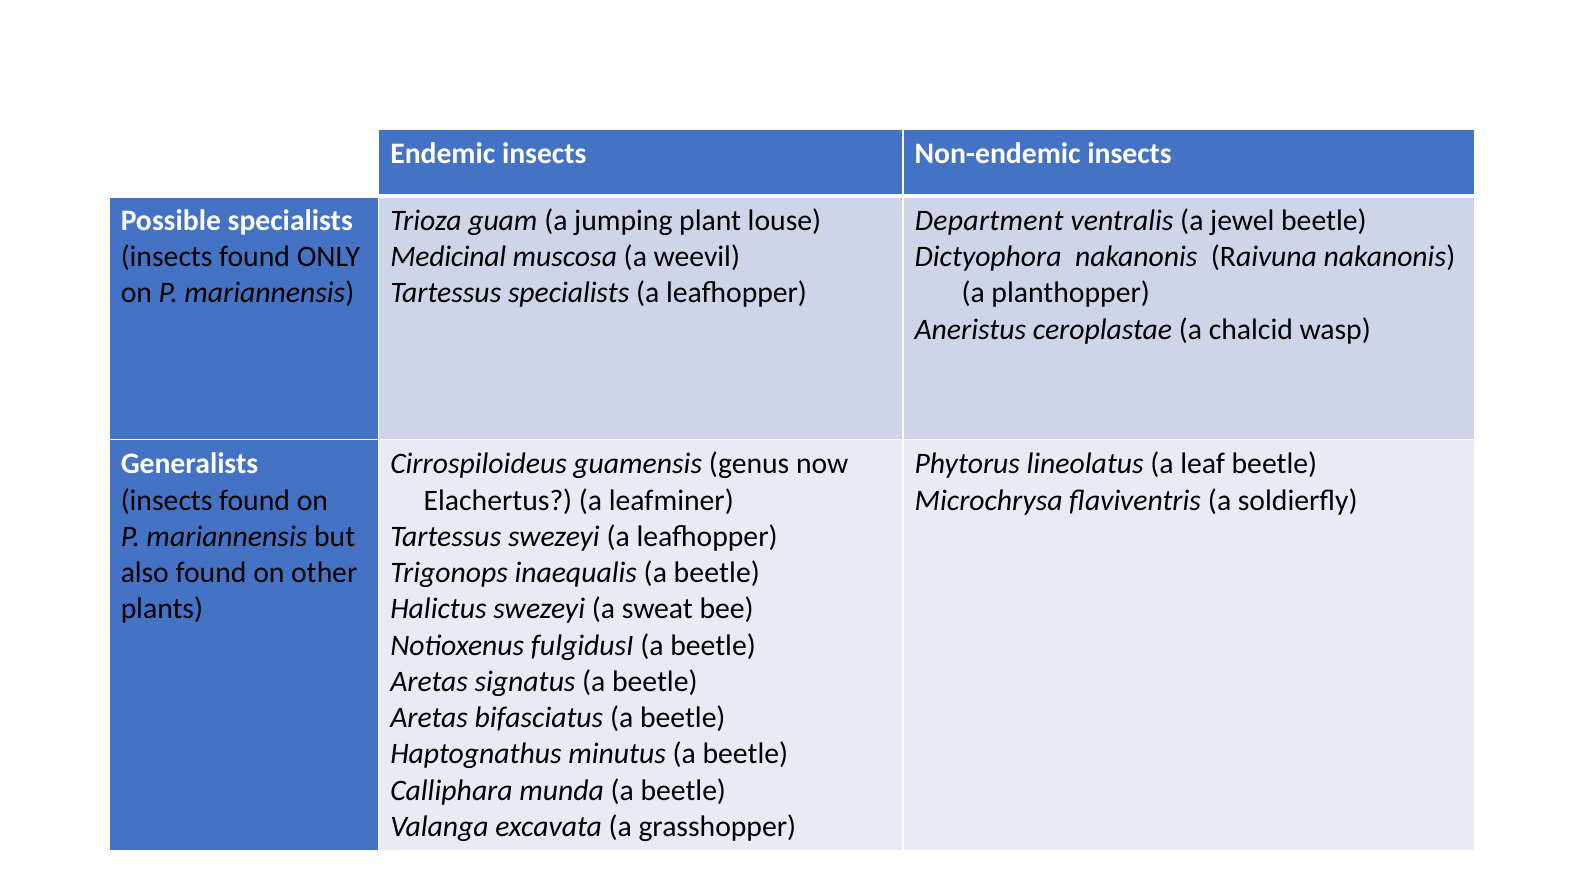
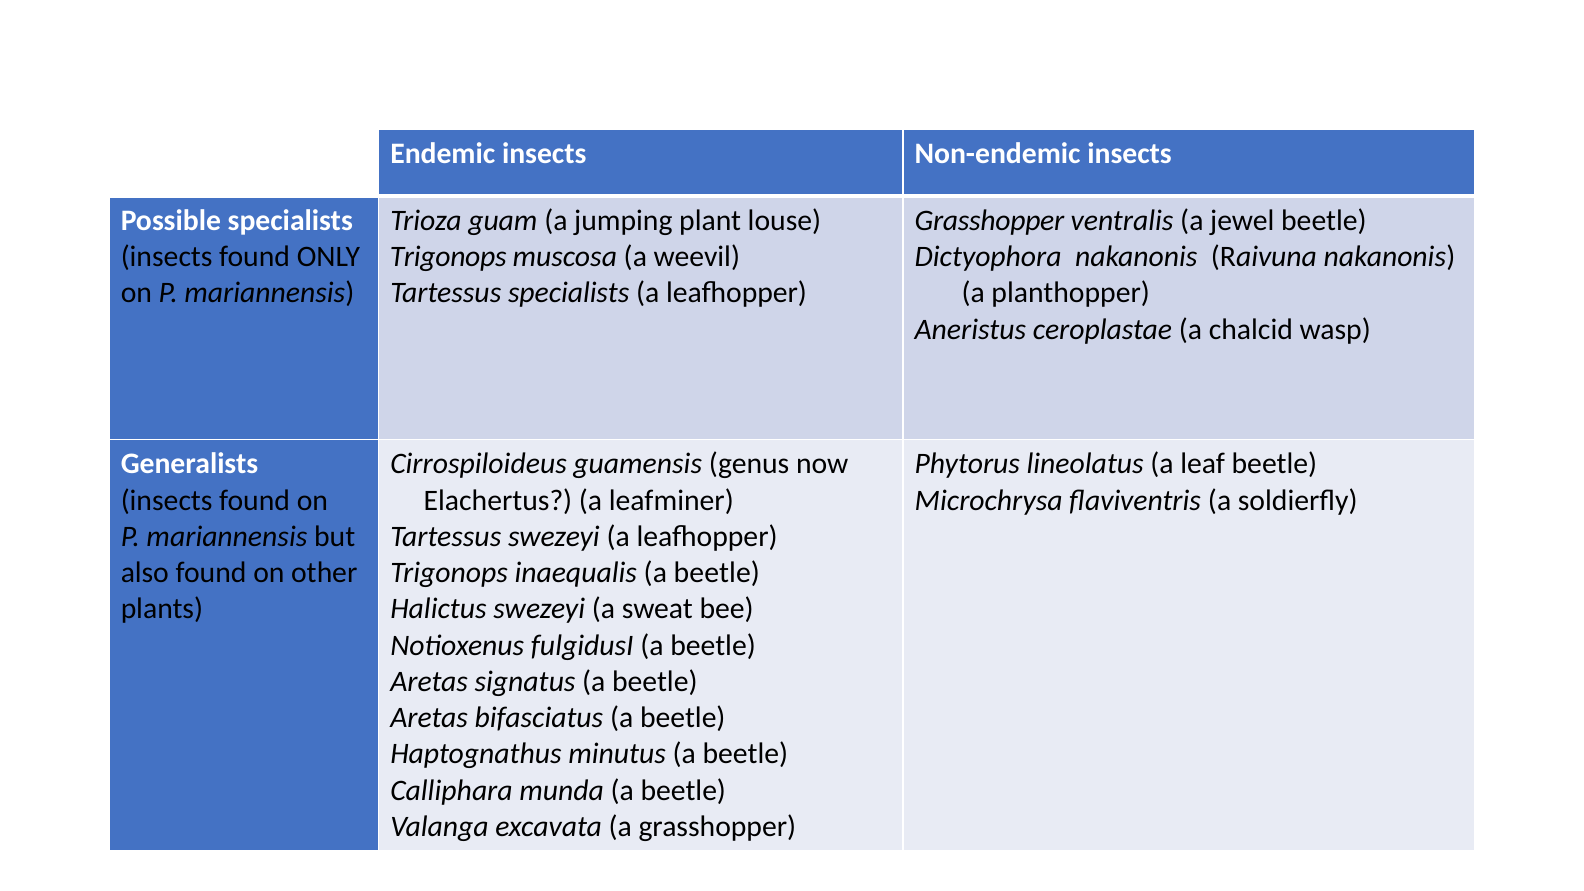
Department at (989, 221): Department -> Grasshopper
Medicinal at (448, 257): Medicinal -> Trigonops
